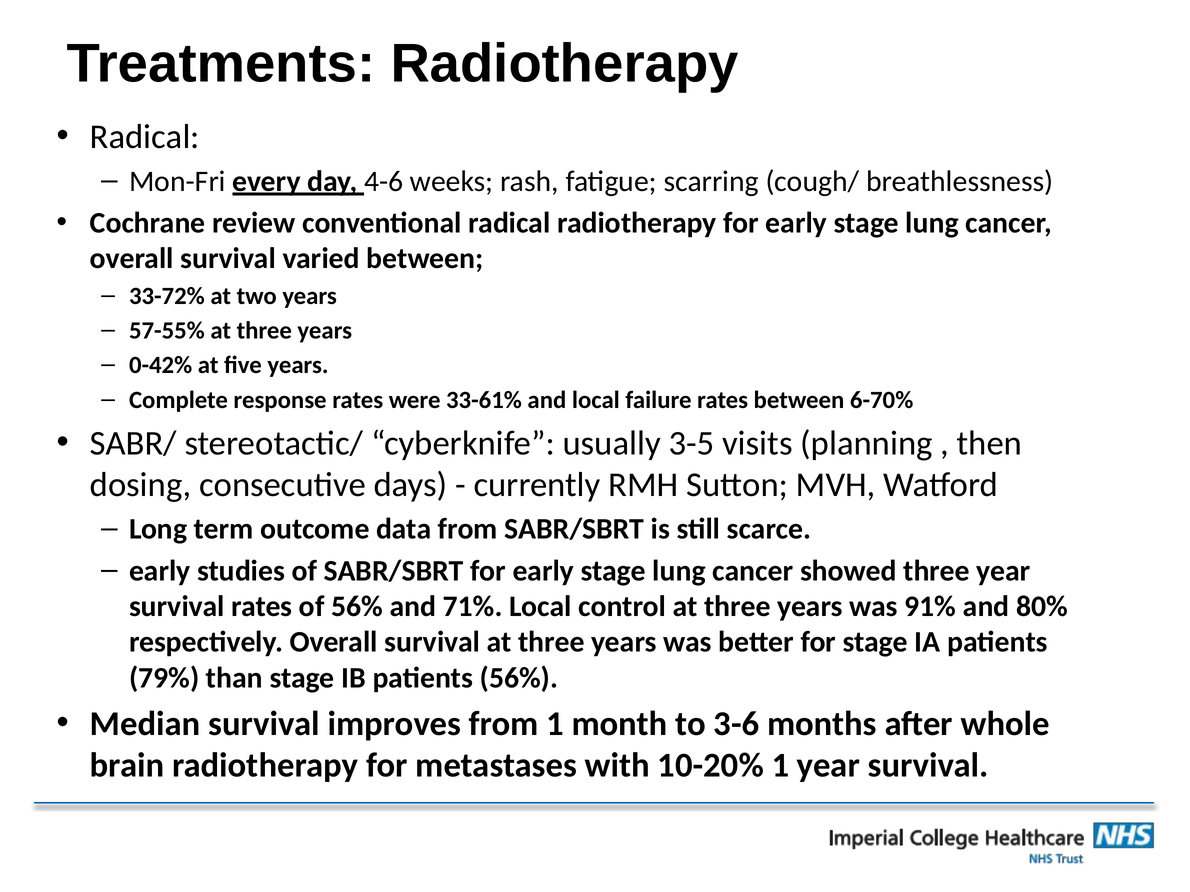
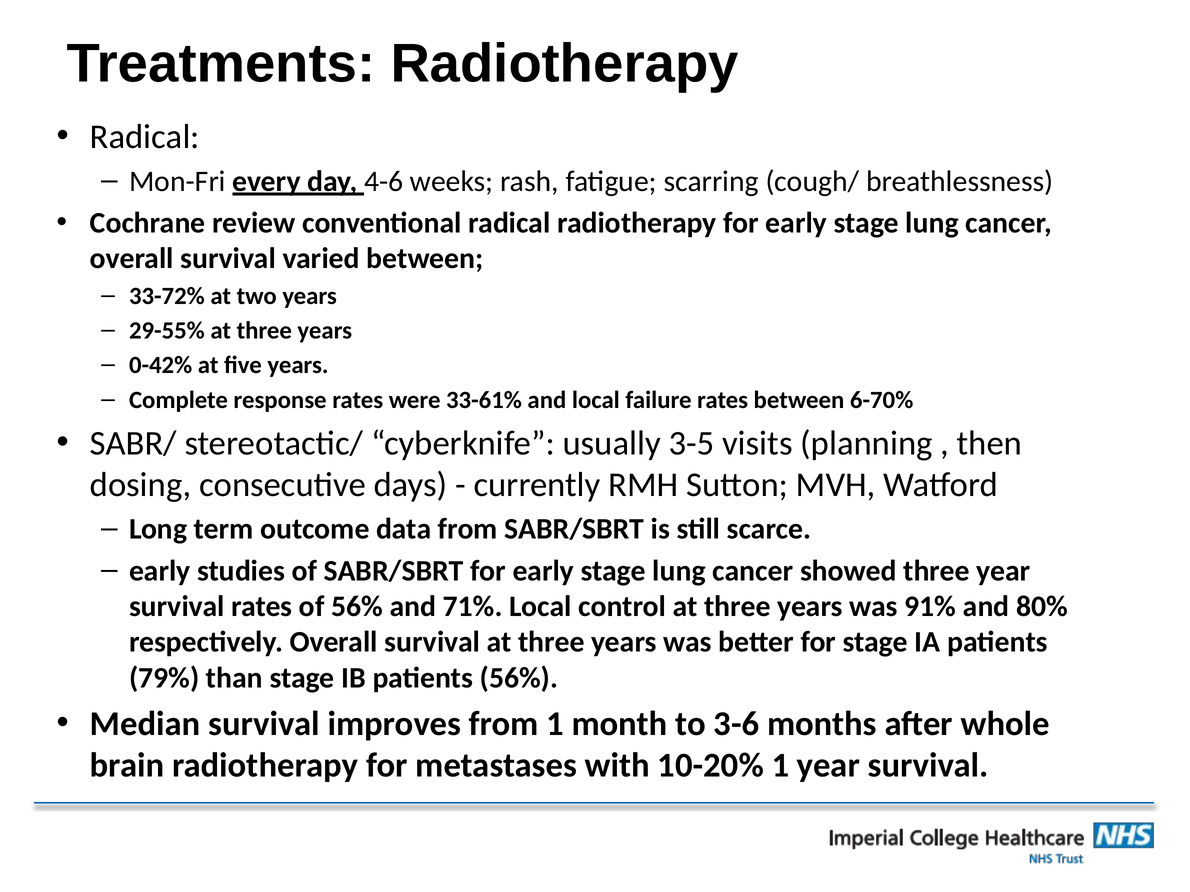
57-55%: 57-55% -> 29-55%
